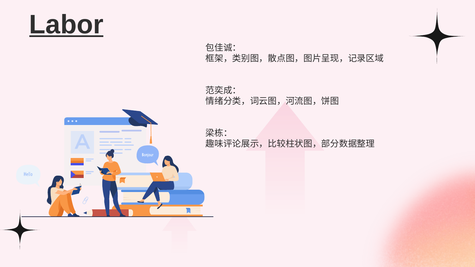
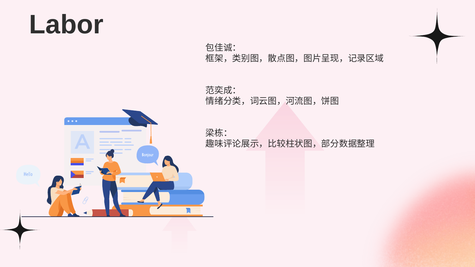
Labor underline: present -> none
